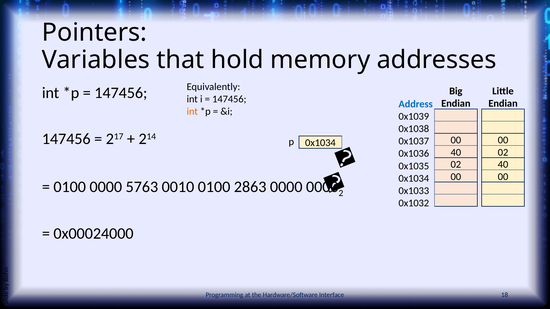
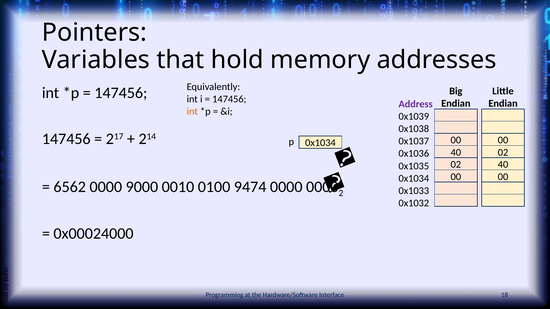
Address colour: blue -> purple
0100 at (70, 187): 0100 -> 6562
5763: 5763 -> 9000
2863: 2863 -> 9474
